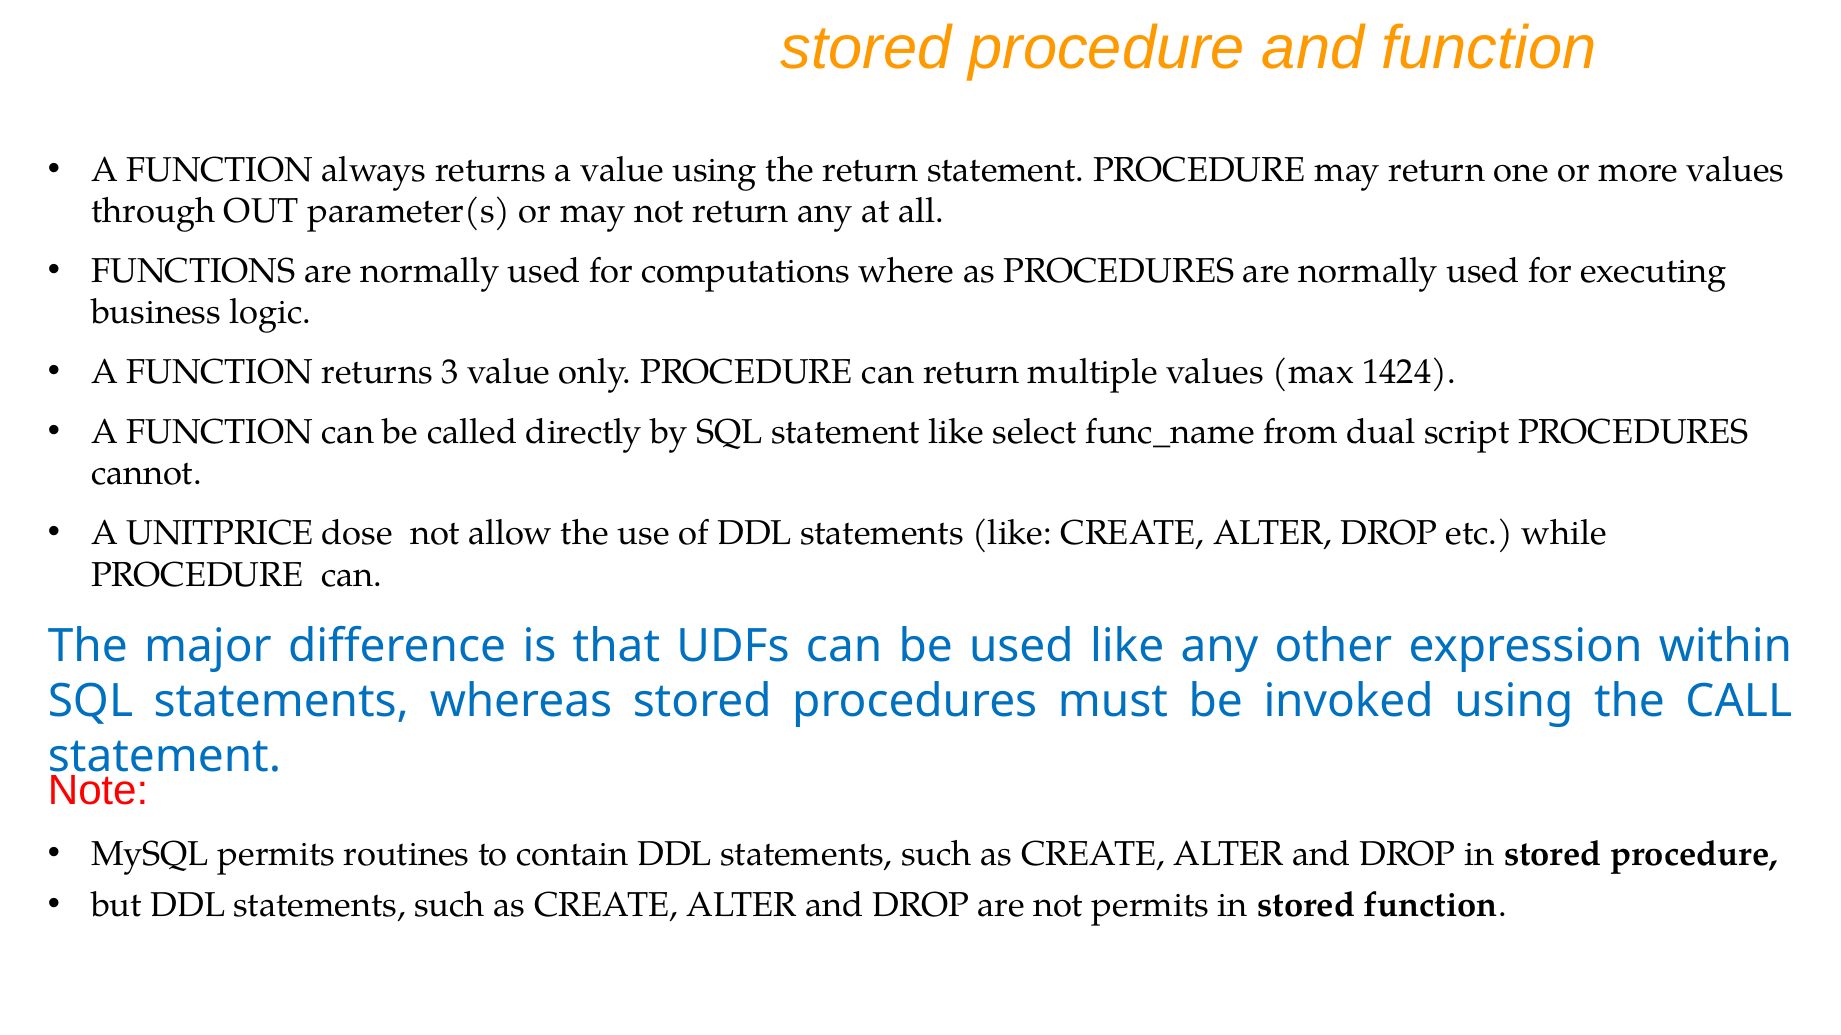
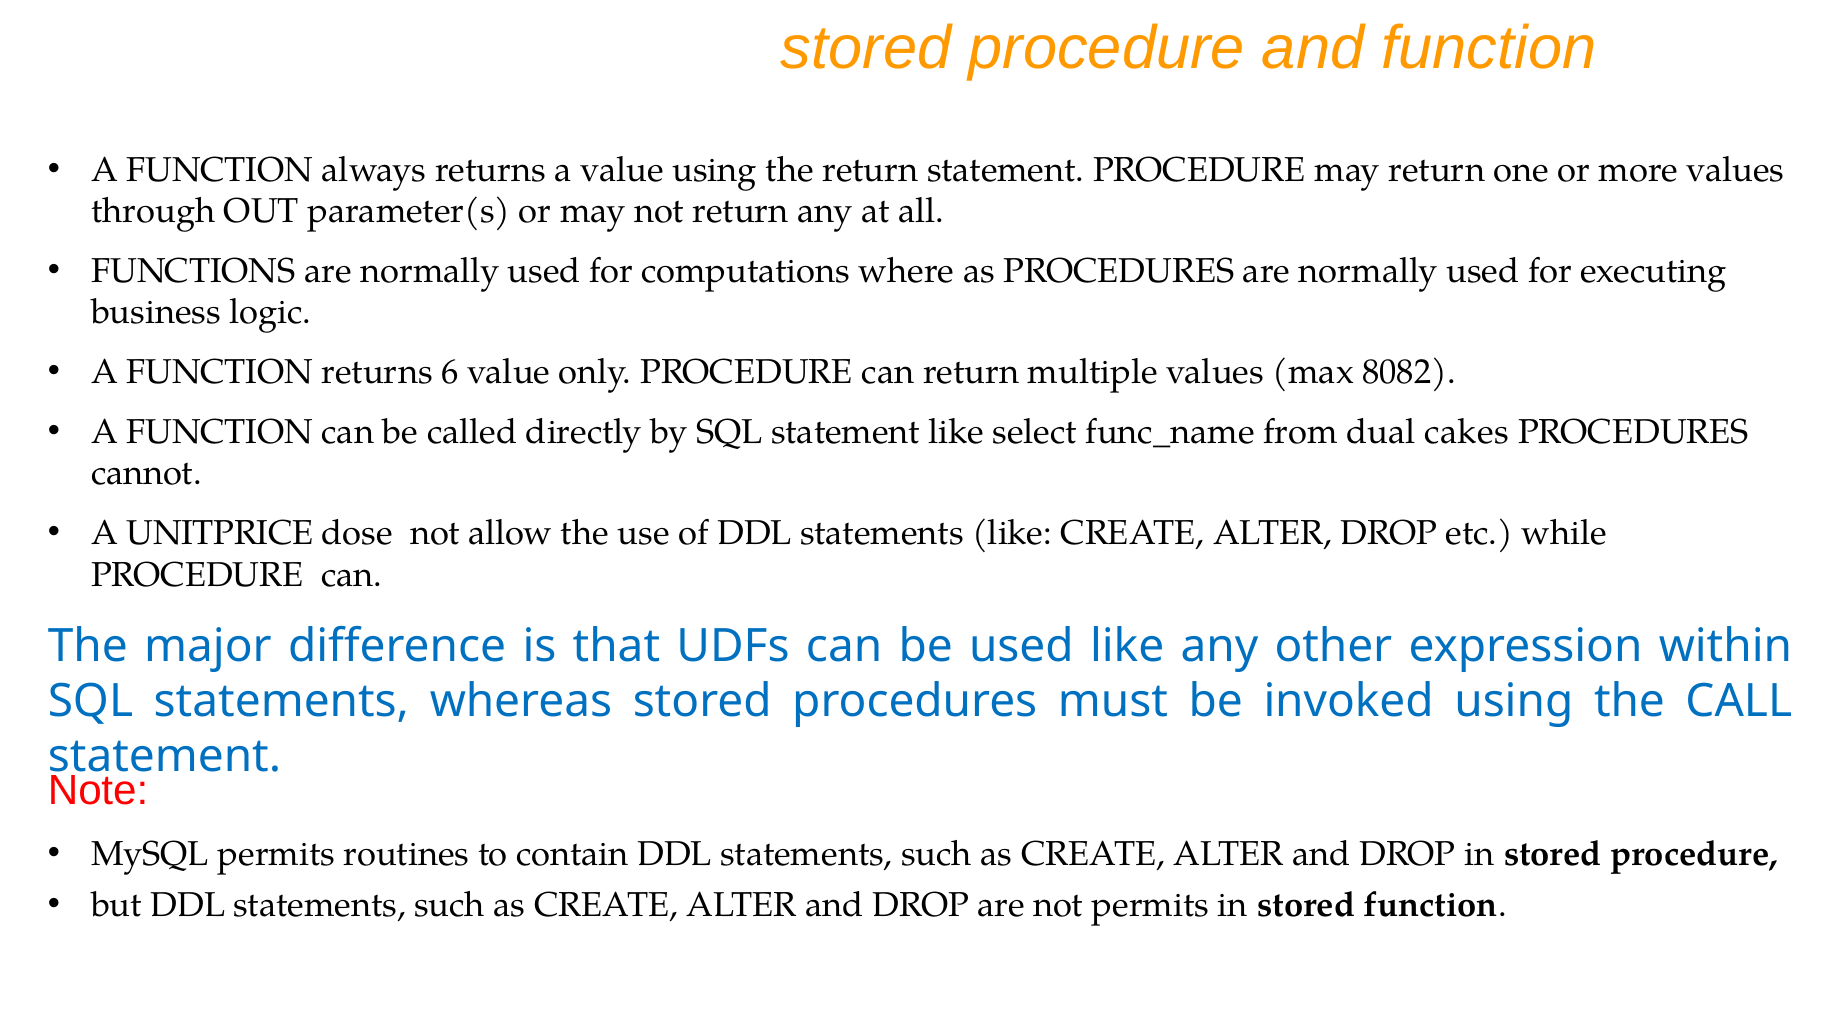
3: 3 -> 6
1424: 1424 -> 8082
script: script -> cakes
